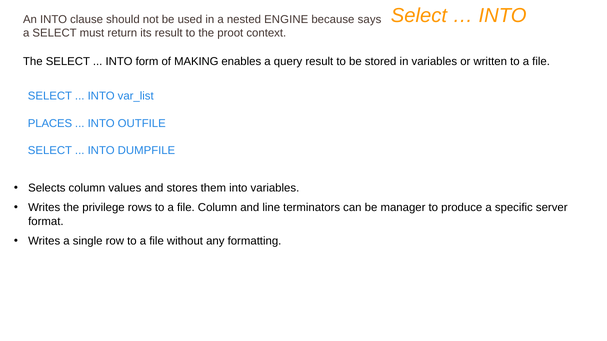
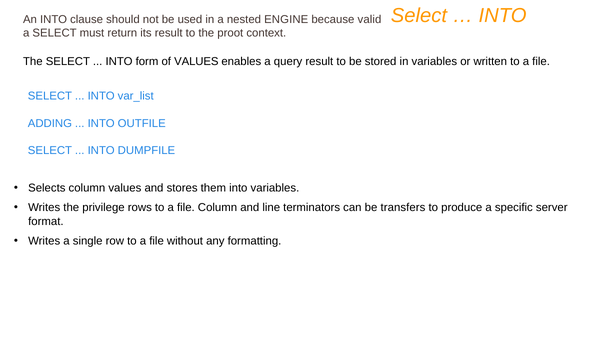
says: says -> valid
of MAKING: MAKING -> VALUES
PLACES: PLACES -> ADDING
manager: manager -> transfers
